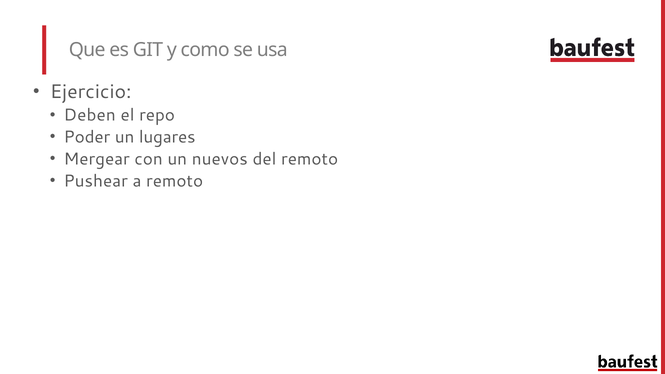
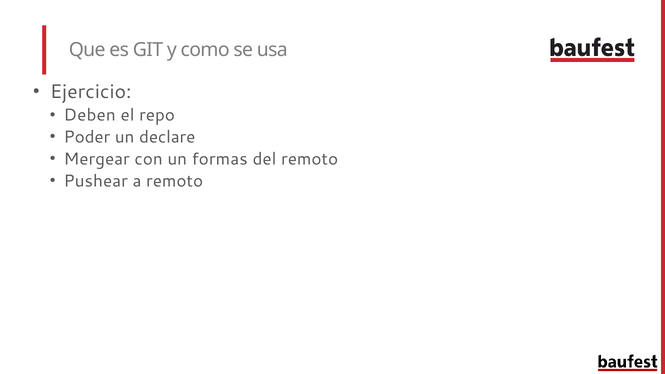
lugares: lugares -> declare
nuevos: nuevos -> formas
